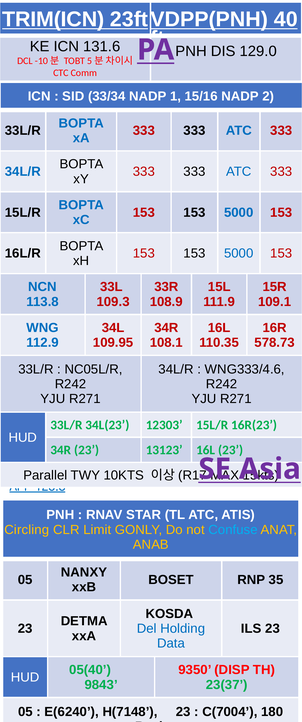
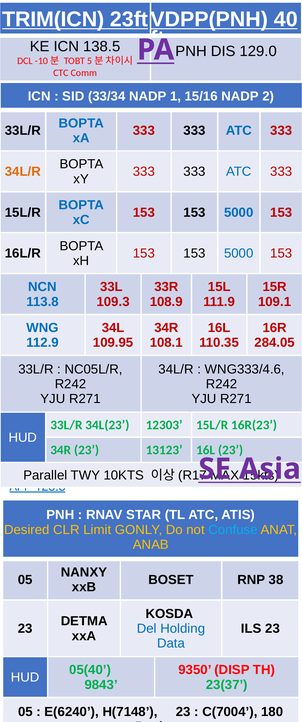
131.6: 131.6 -> 138.5
34L/R at (23, 172) colour: blue -> orange
578.73: 578.73 -> 284.05
Circling: Circling -> Desired
35: 35 -> 38
